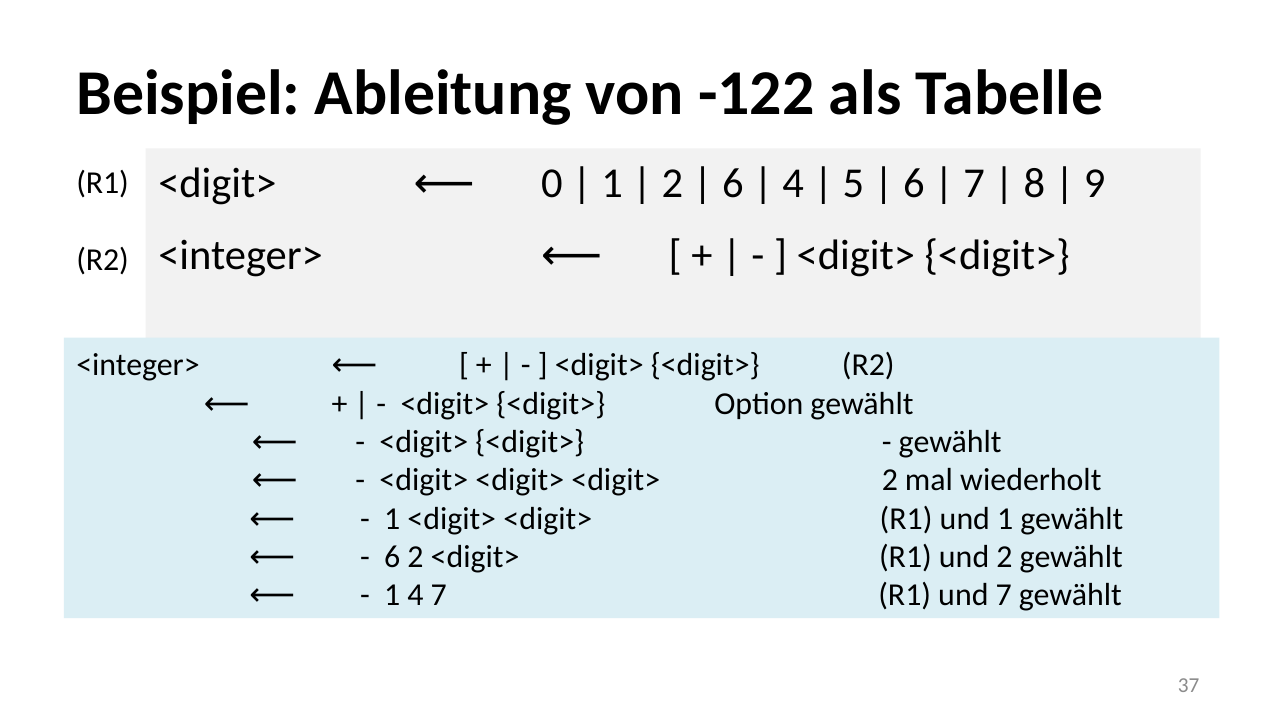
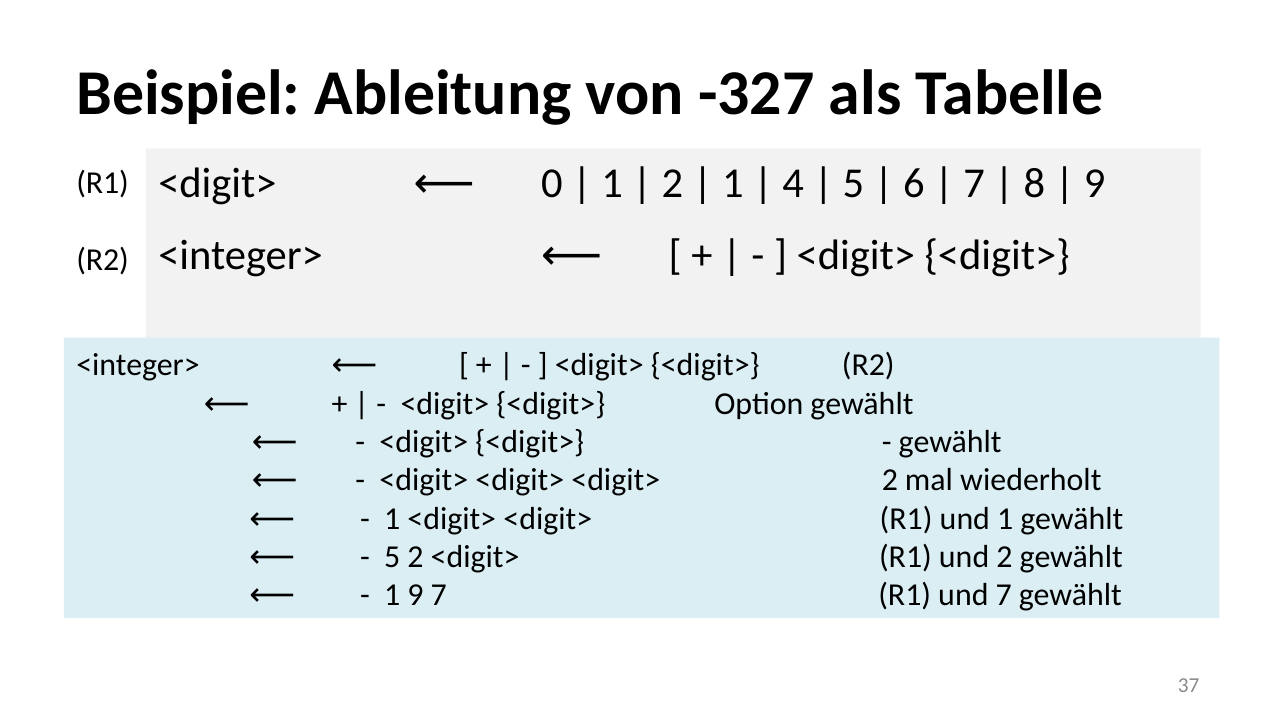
-122: -122 -> -327
6 at (733, 183): 6 -> 1
6 at (392, 557): 6 -> 5
1 4: 4 -> 9
